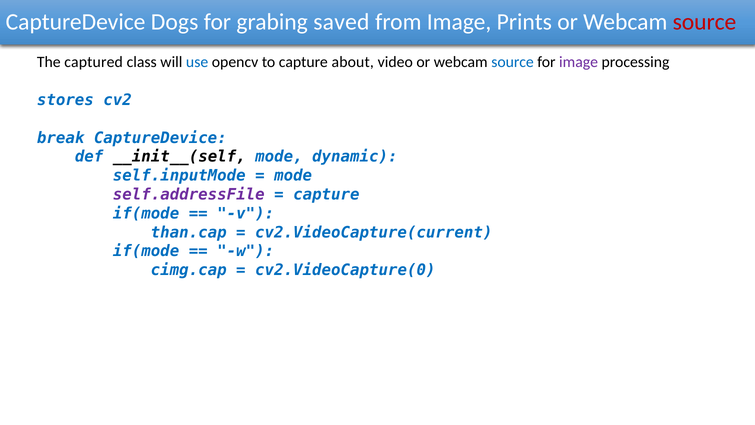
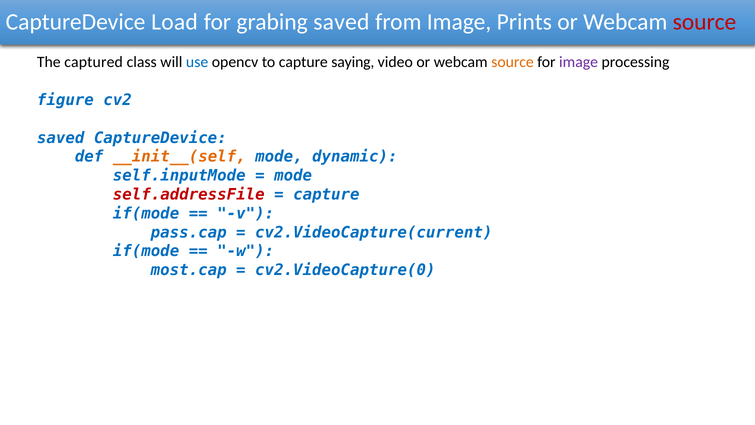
Dogs: Dogs -> Load
about: about -> saying
source at (513, 62) colour: blue -> orange
stores: stores -> figure
break at (61, 138): break -> saved
__init__(self colour: black -> orange
self.addressFile colour: purple -> red
than.cap: than.cap -> pass.cap
cimg.cap: cimg.cap -> most.cap
